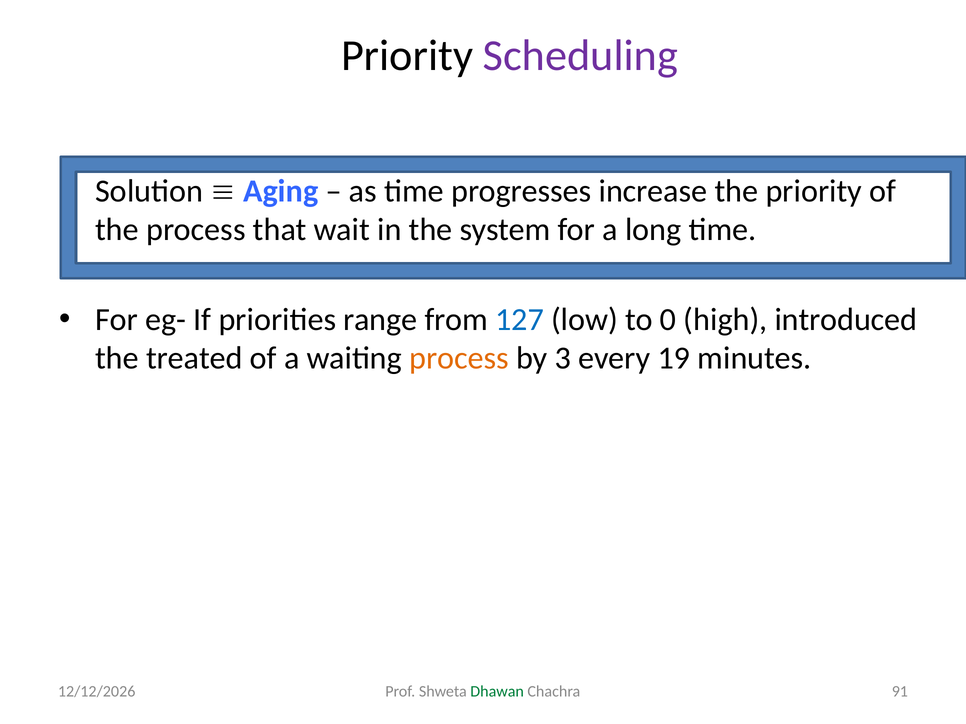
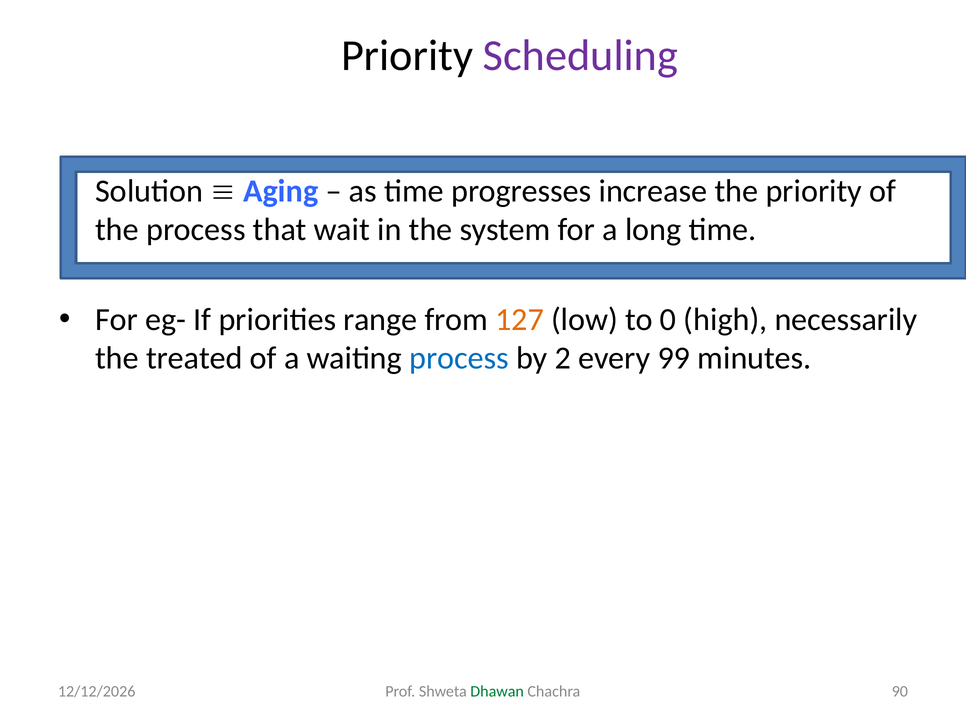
127 colour: blue -> orange
introduced: introduced -> necessarily
process at (459, 359) colour: orange -> blue
3: 3 -> 2
19: 19 -> 99
91: 91 -> 90
